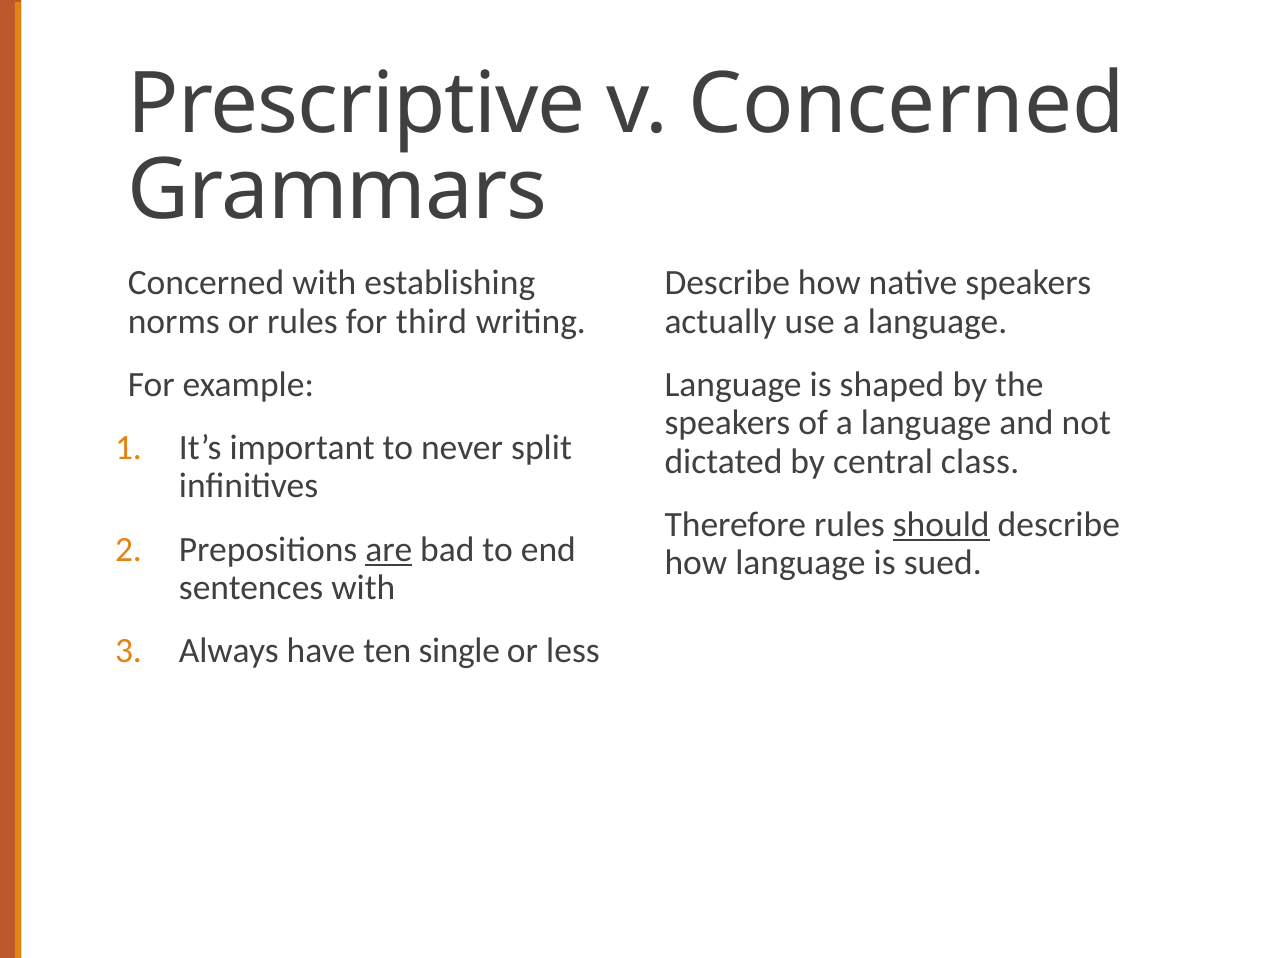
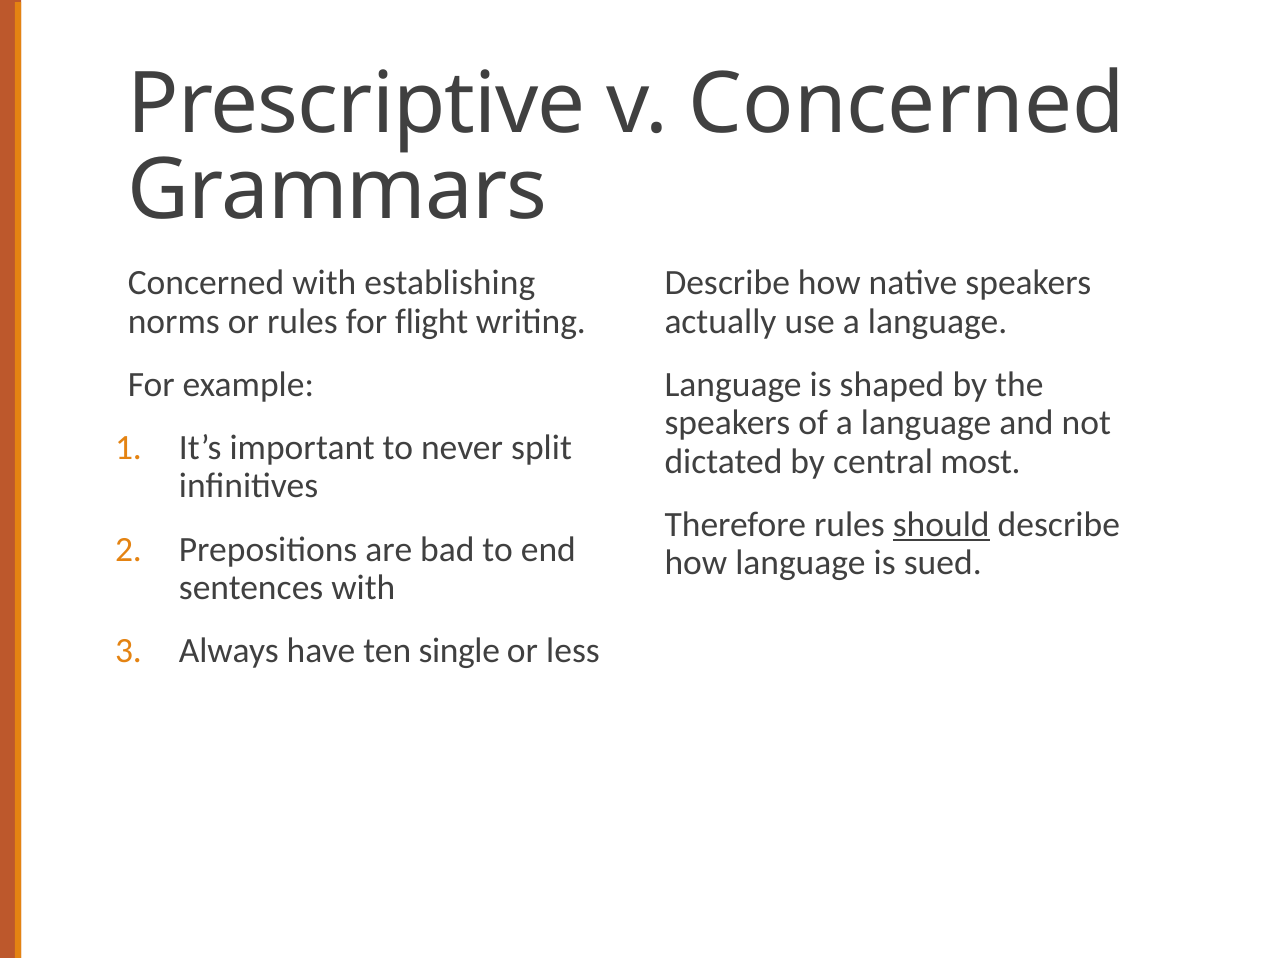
third: third -> flight
class: class -> most
are underline: present -> none
